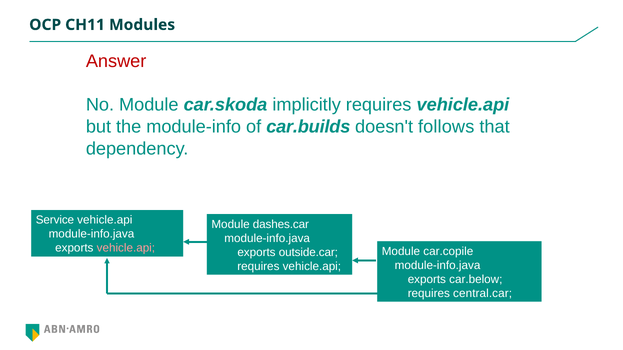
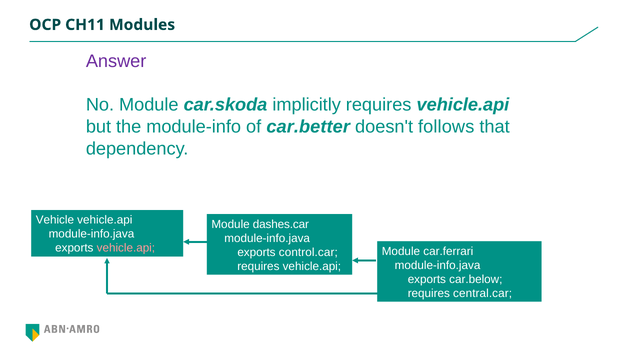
Answer colour: red -> purple
car.builds: car.builds -> car.better
Service: Service -> Vehicle
car.copile: car.copile -> car.ferrari
outside.car: outside.car -> control.car
